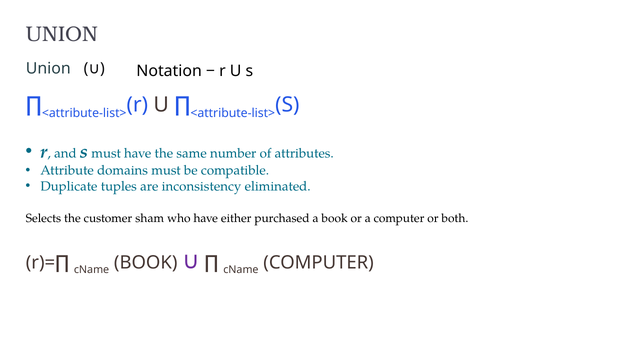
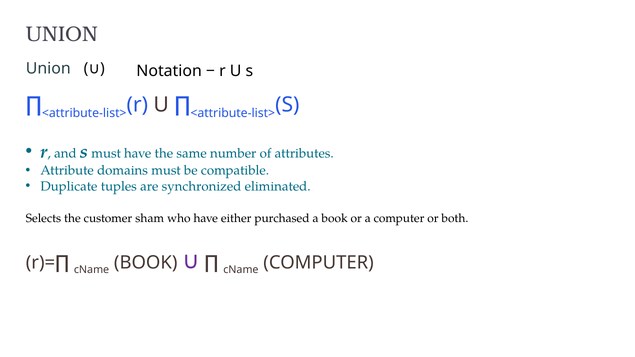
inconsistency: inconsistency -> synchronized
